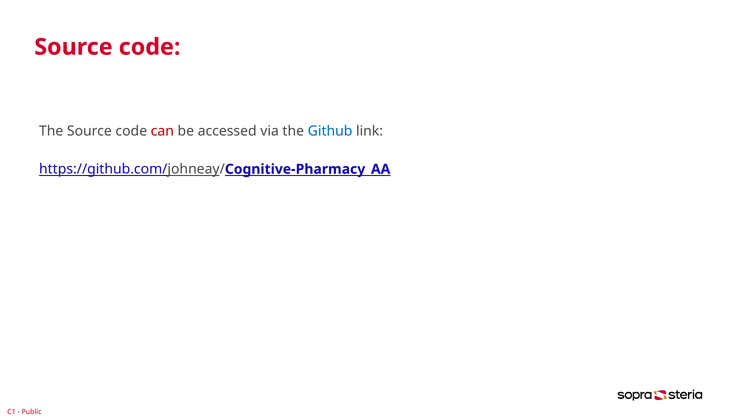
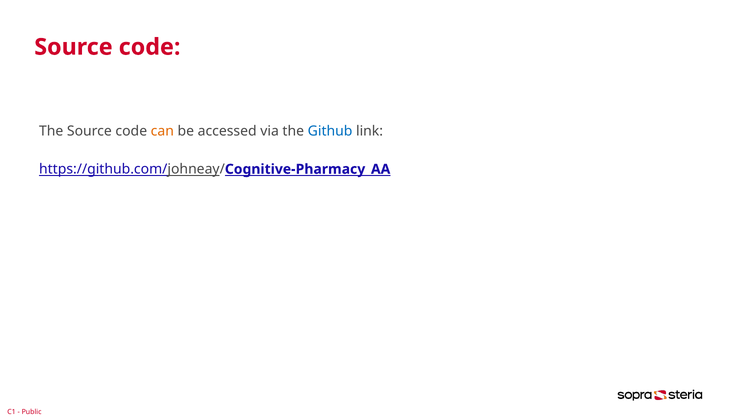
can colour: red -> orange
